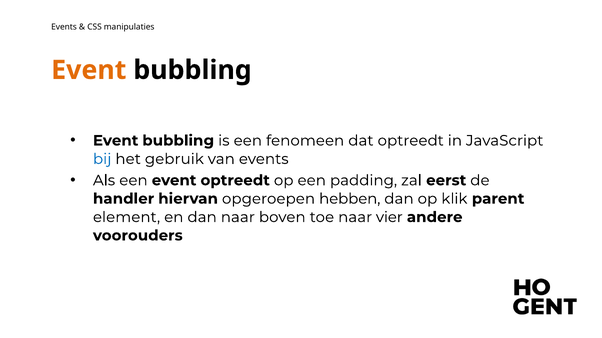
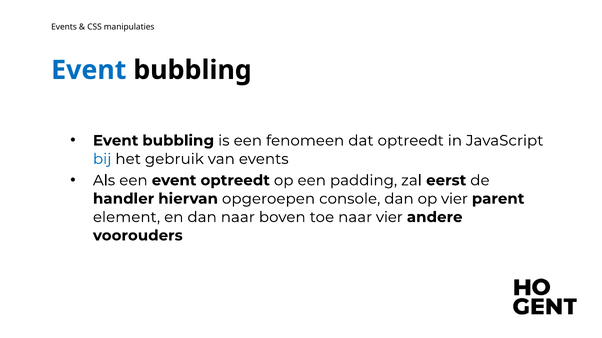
Event at (89, 70) colour: orange -> blue
hebben: hebben -> console
op klik: klik -> vier
